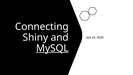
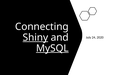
Shiny underline: none -> present
